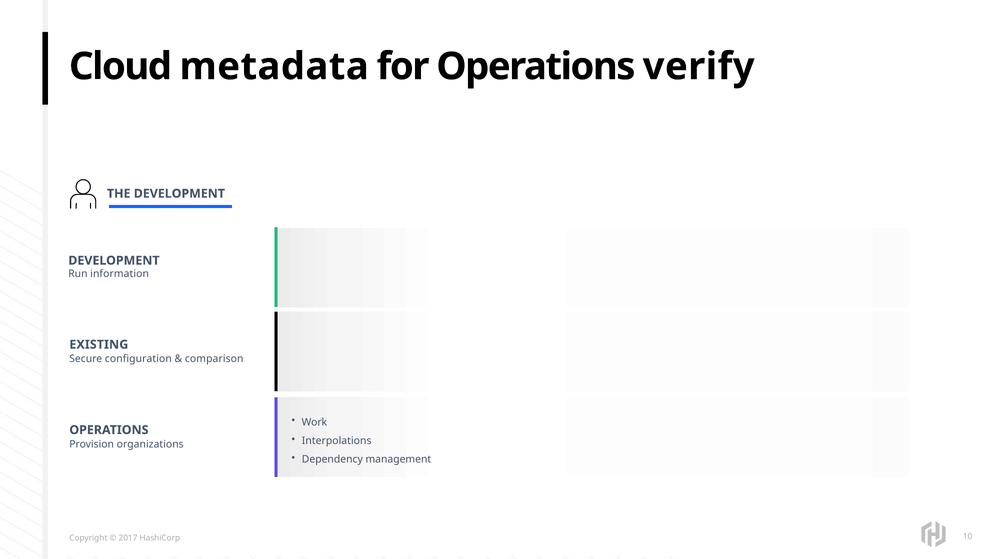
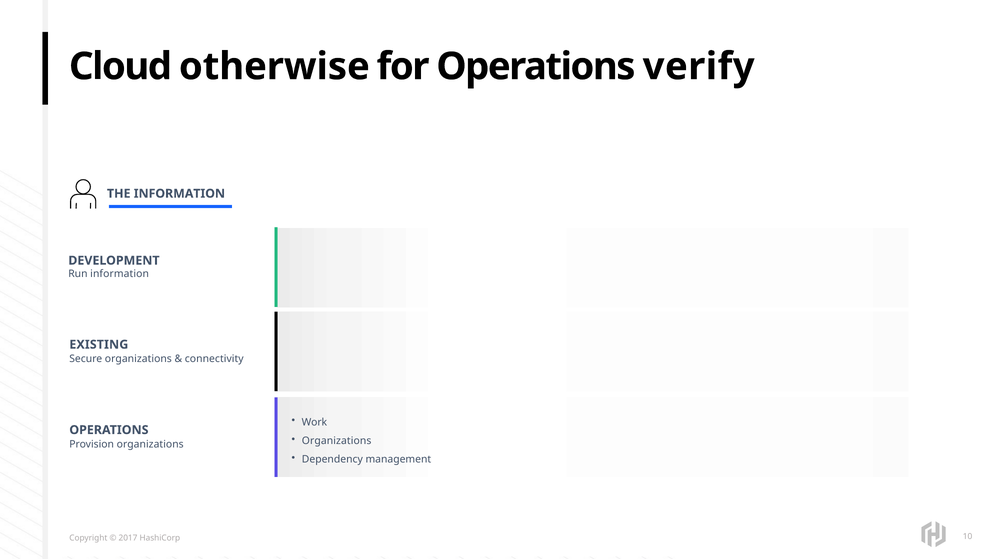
metadata: metadata -> otherwise
THE DEVELOPMENT: DEVELOPMENT -> INFORMATION
Secure configuration: configuration -> organizations
comparison: comparison -> connectivity
Interpolations at (337, 441): Interpolations -> Organizations
